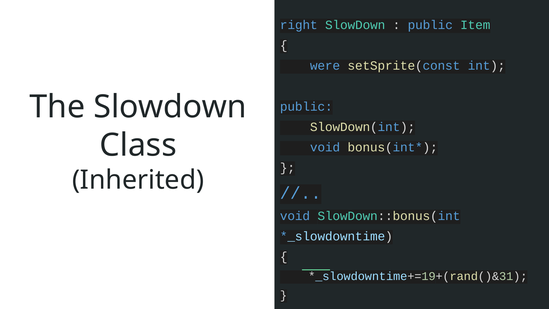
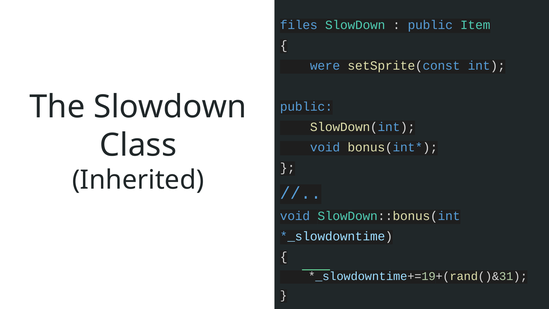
right: right -> files
